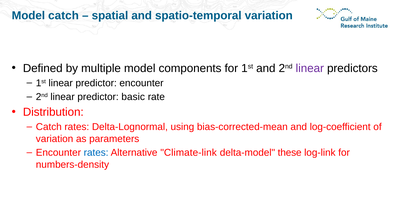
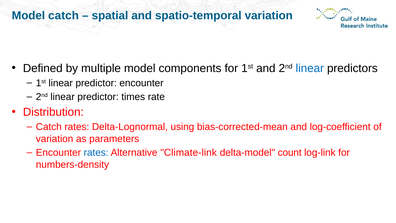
linear at (310, 68) colour: purple -> blue
basic: basic -> times
these: these -> count
